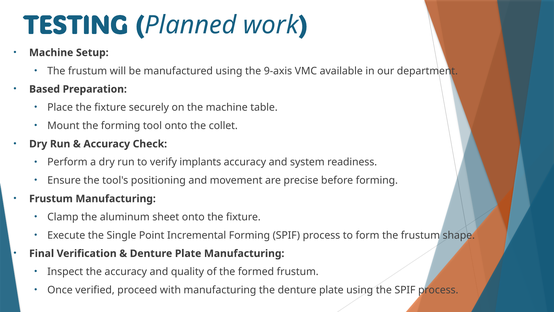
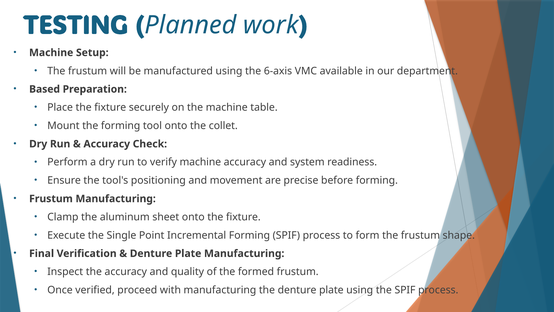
9-axis: 9-axis -> 6-axis
verify implants: implants -> machine
